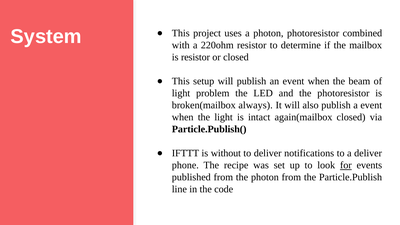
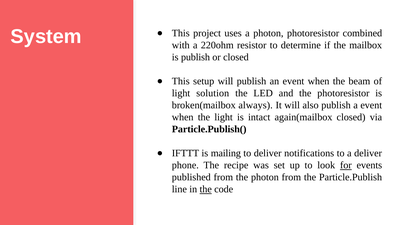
is resistor: resistor -> publish
problem: problem -> solution
without: without -> mailing
the at (206, 189) underline: none -> present
